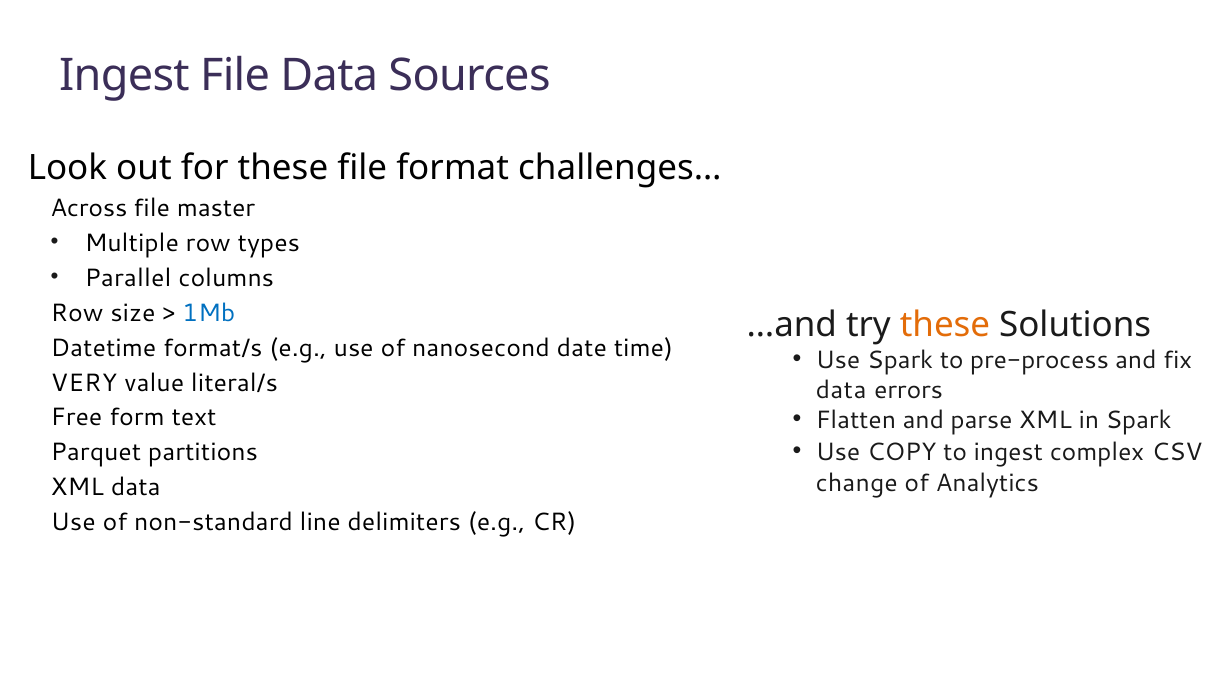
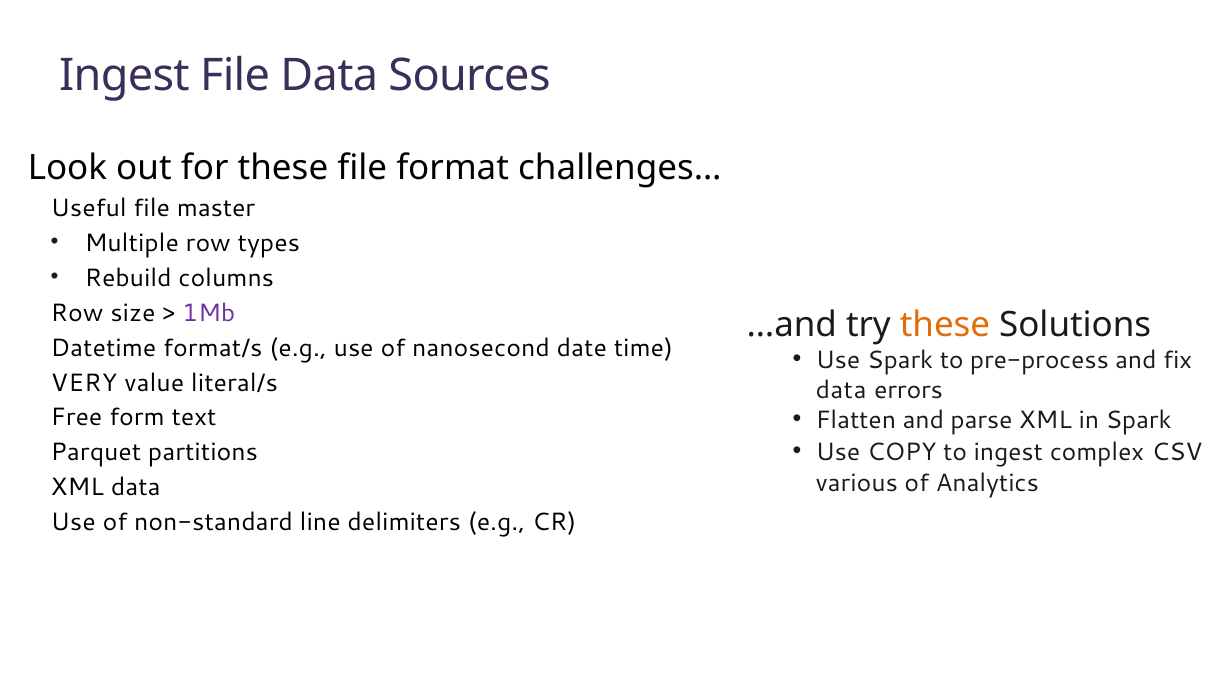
Across: Across -> Useful
Parallel: Parallel -> Rebuild
1Mb colour: blue -> purple
change: change -> various
